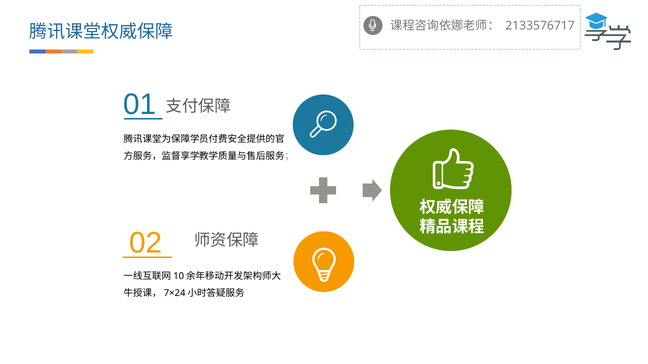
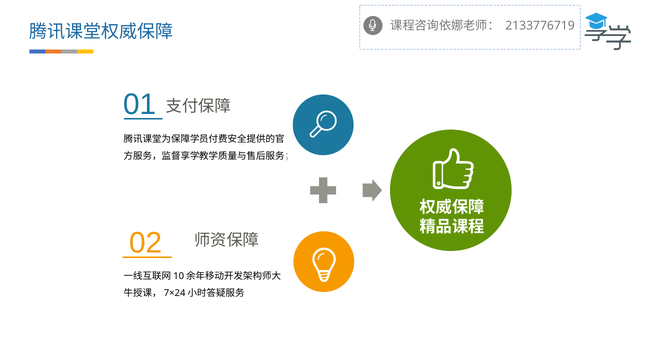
2133576717: 2133576717 -> 2133776719
